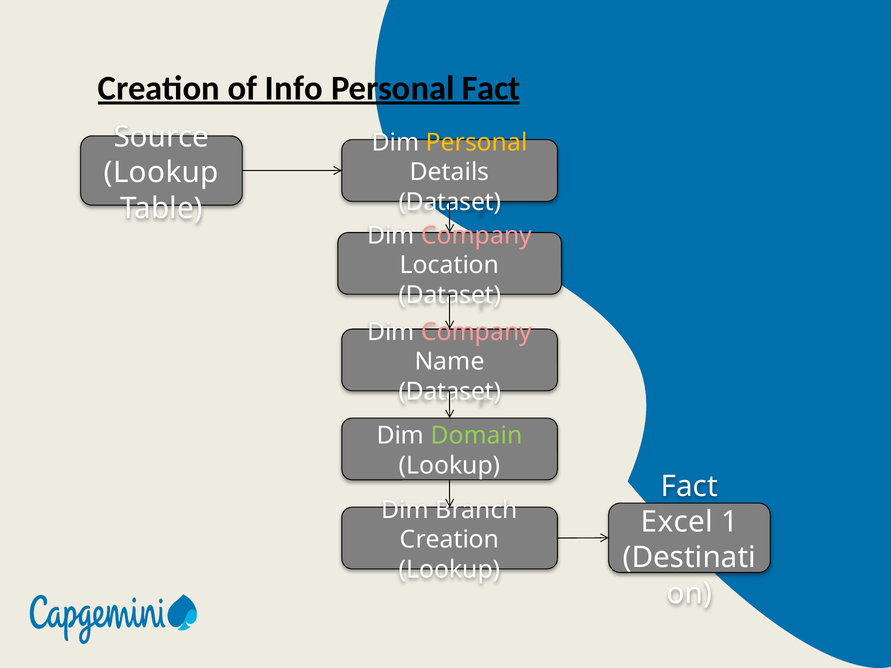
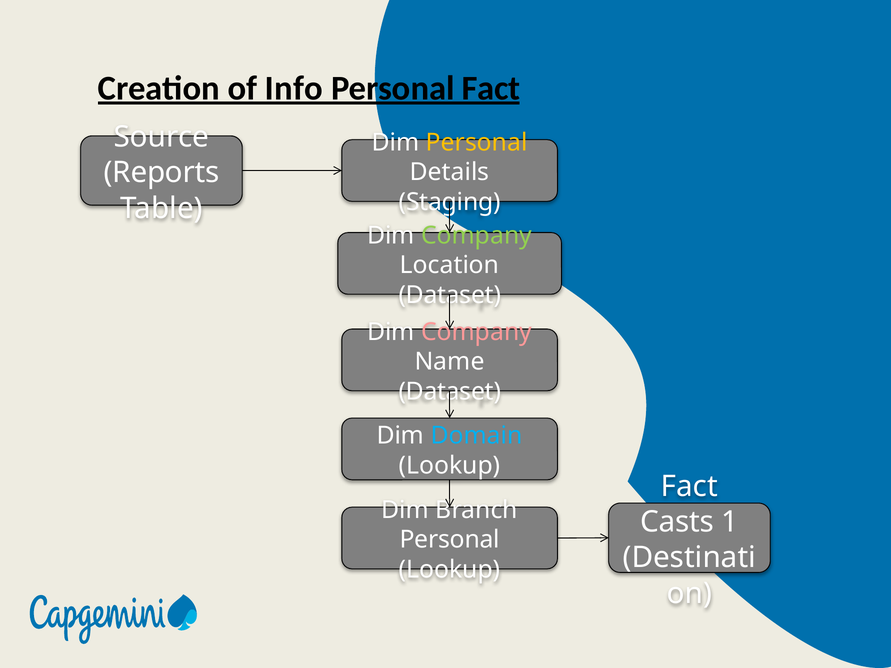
Lookup at (161, 173): Lookup -> Reports
Dataset at (450, 202): Dataset -> Staging
Company at (477, 236) colour: pink -> light green
Domain colour: light green -> light blue
Excel: Excel -> Casts
Creation at (450, 540): Creation -> Personal
